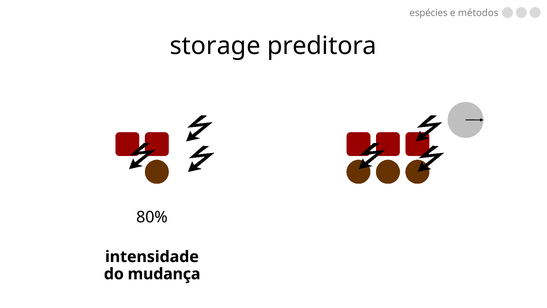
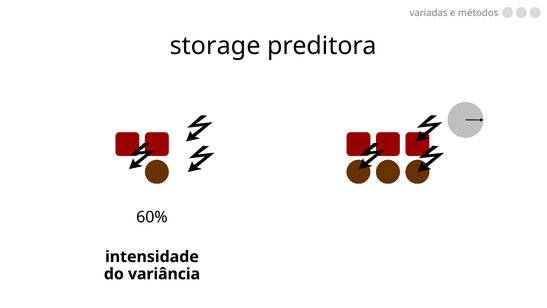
espécies: espécies -> variadas
80%: 80% -> 60%
mudança: mudança -> variância
